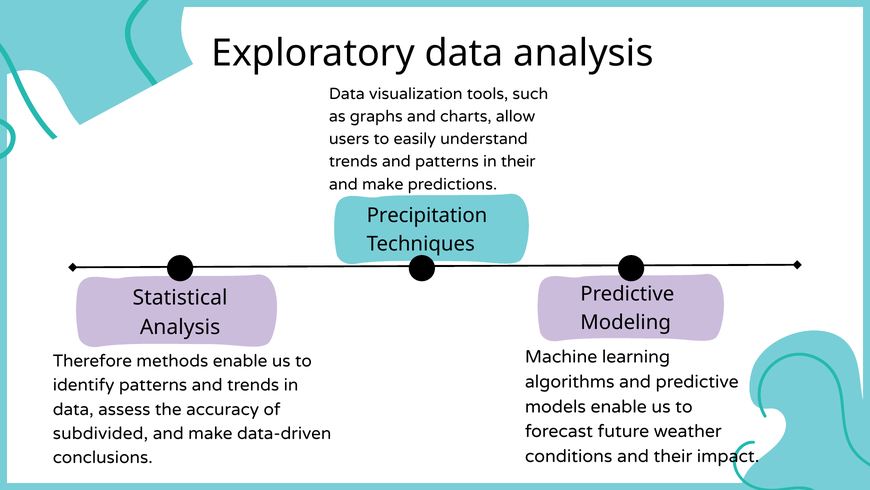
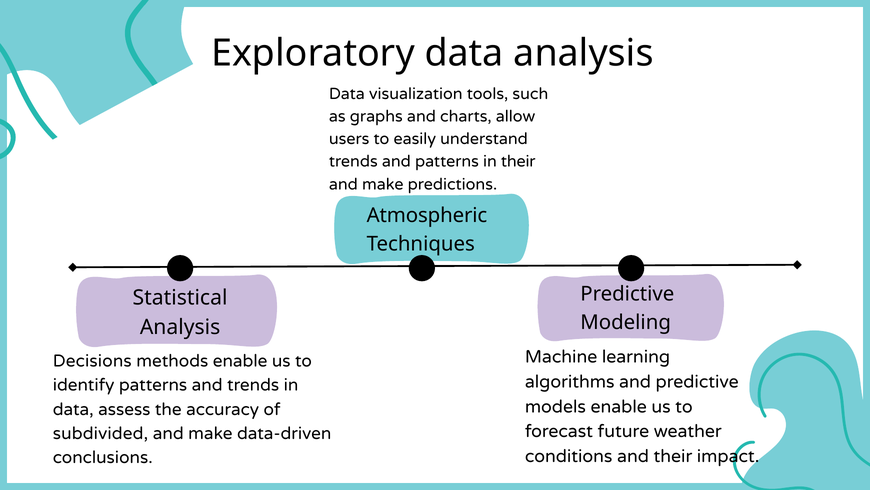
Precipitation: Precipitation -> Atmospheric
Therefore: Therefore -> Decisions
